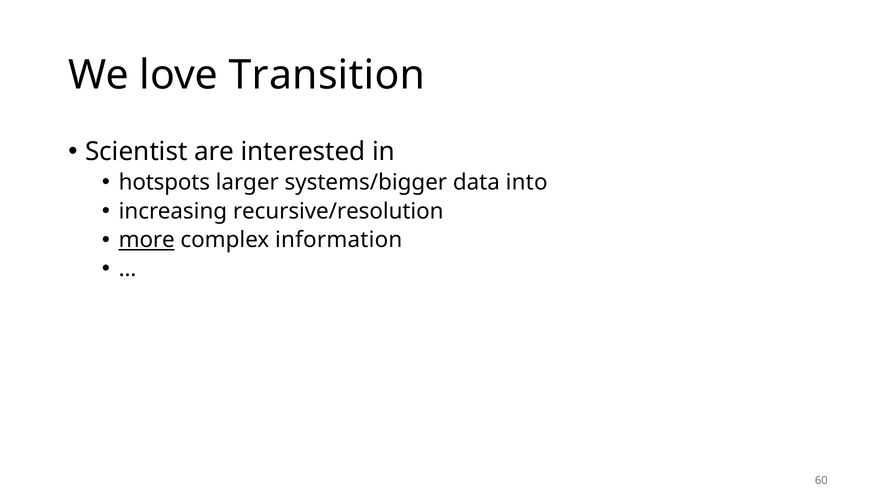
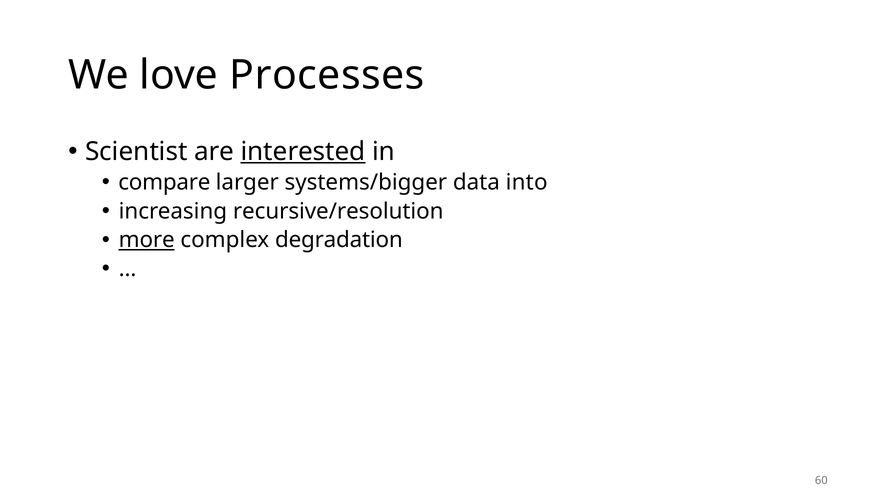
Transition: Transition -> Processes
interested underline: none -> present
hotspots: hotspots -> compare
information: information -> degradation
